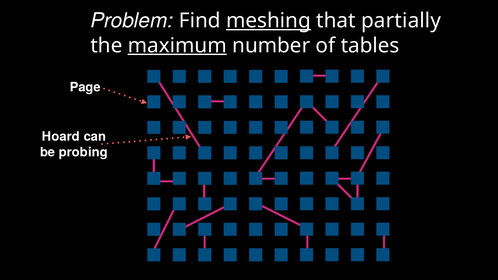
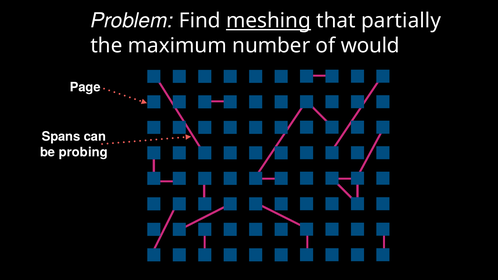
maximum underline: present -> none
tables: tables -> would
Hoard: Hoard -> Spans
